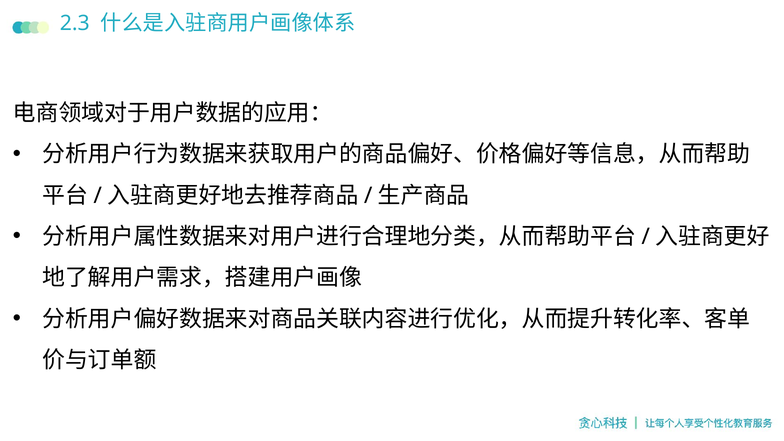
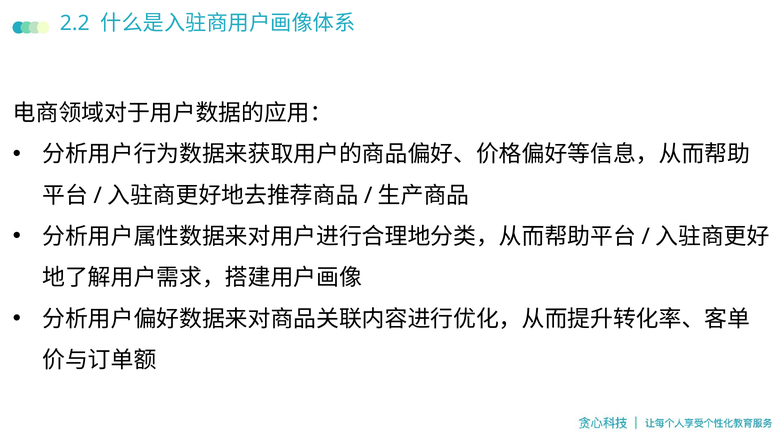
2.3: 2.3 -> 2.2
